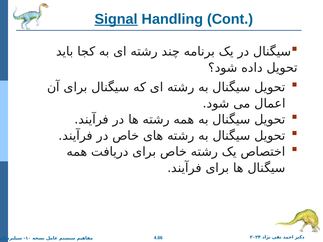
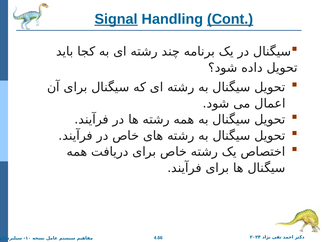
Cont underline: none -> present
